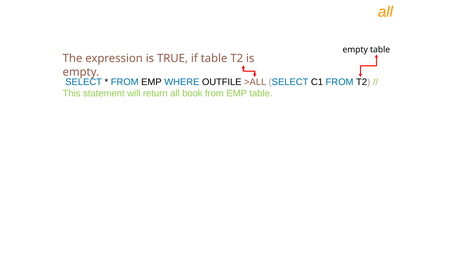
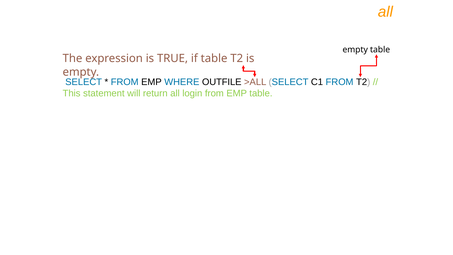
book: book -> login
